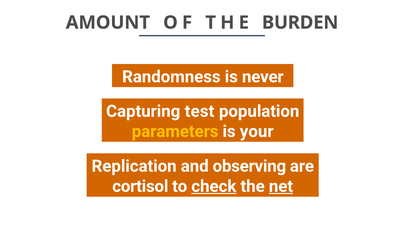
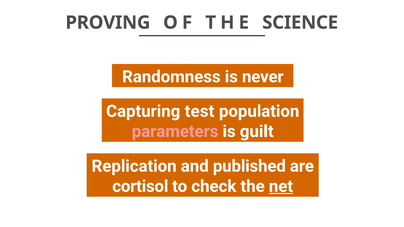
AMOUNT: AMOUNT -> PROVING
BURDEN: BURDEN -> SCIENCE
parameters colour: yellow -> pink
your: your -> guilt
observing: observing -> published
check underline: present -> none
